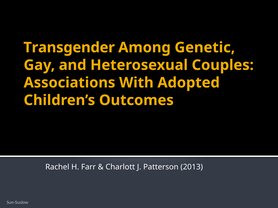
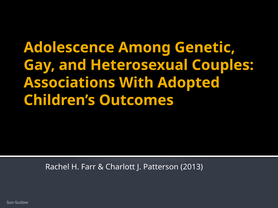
Transgender: Transgender -> Adolescence
